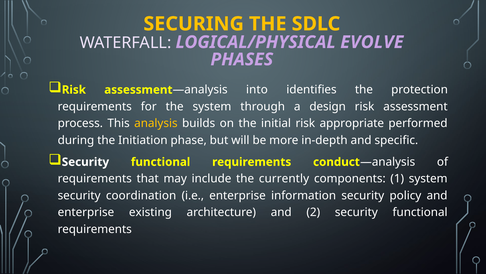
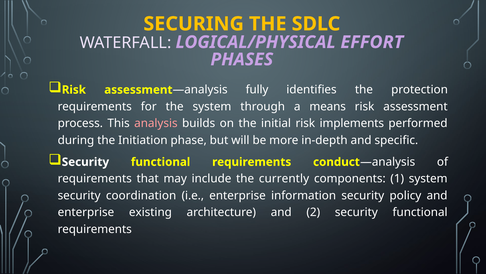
EVOLVE: EVOLVE -> EFFORT
into: into -> fully
design: design -> means
analysis colour: yellow -> pink
appropriate: appropriate -> implements
